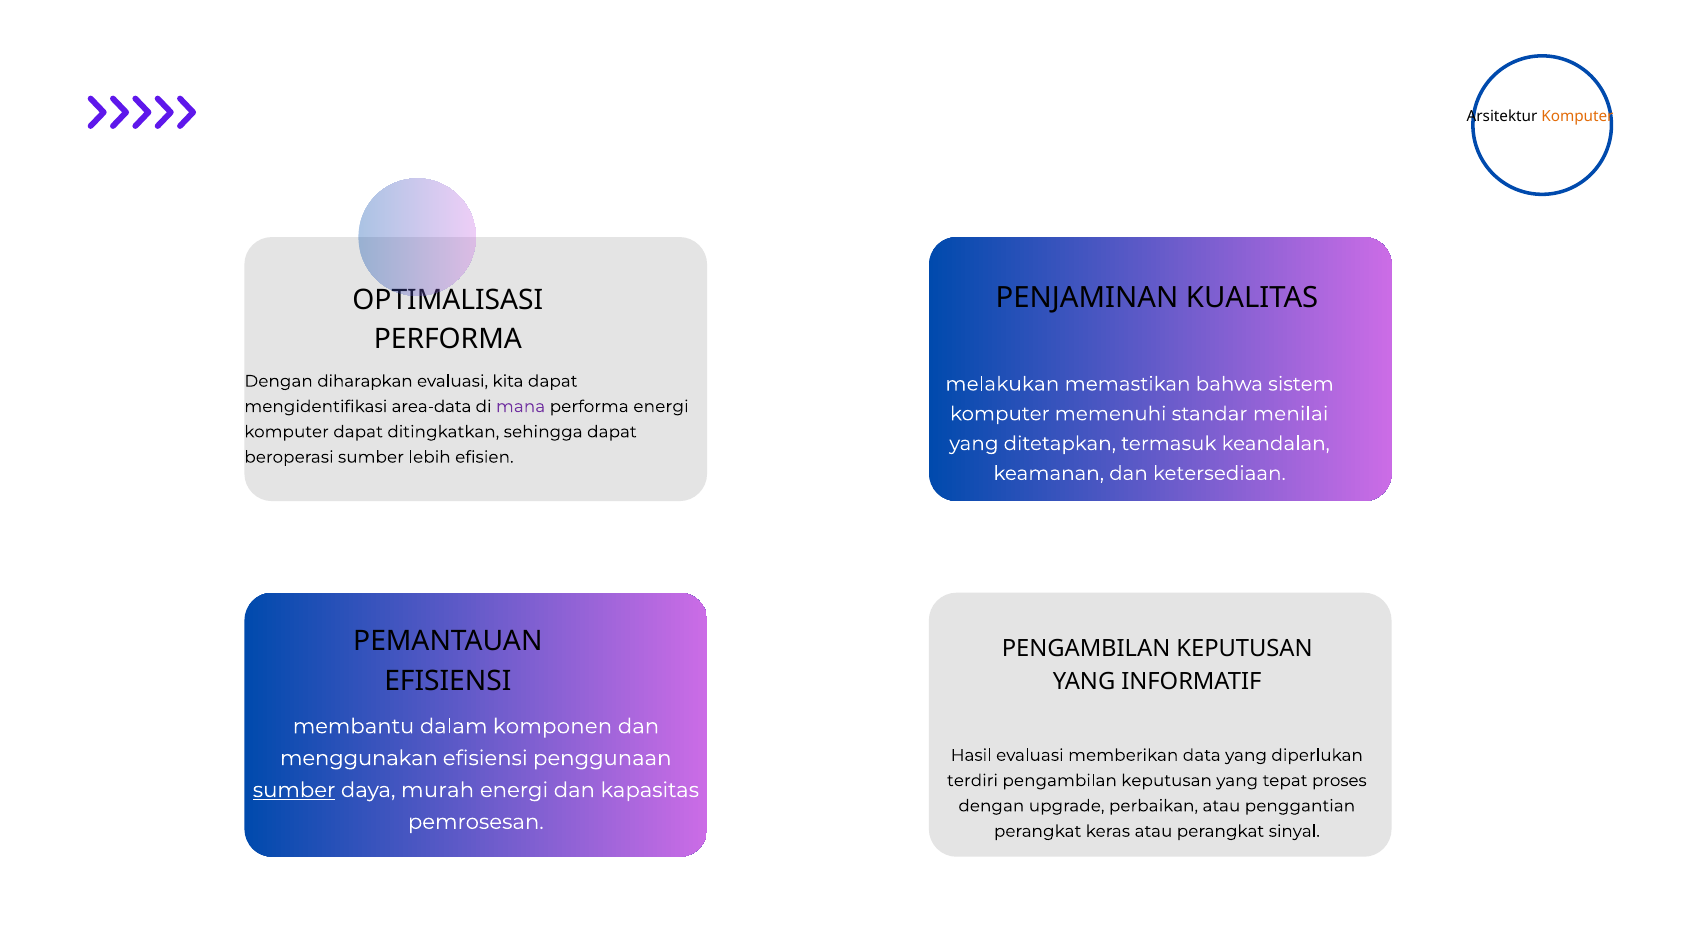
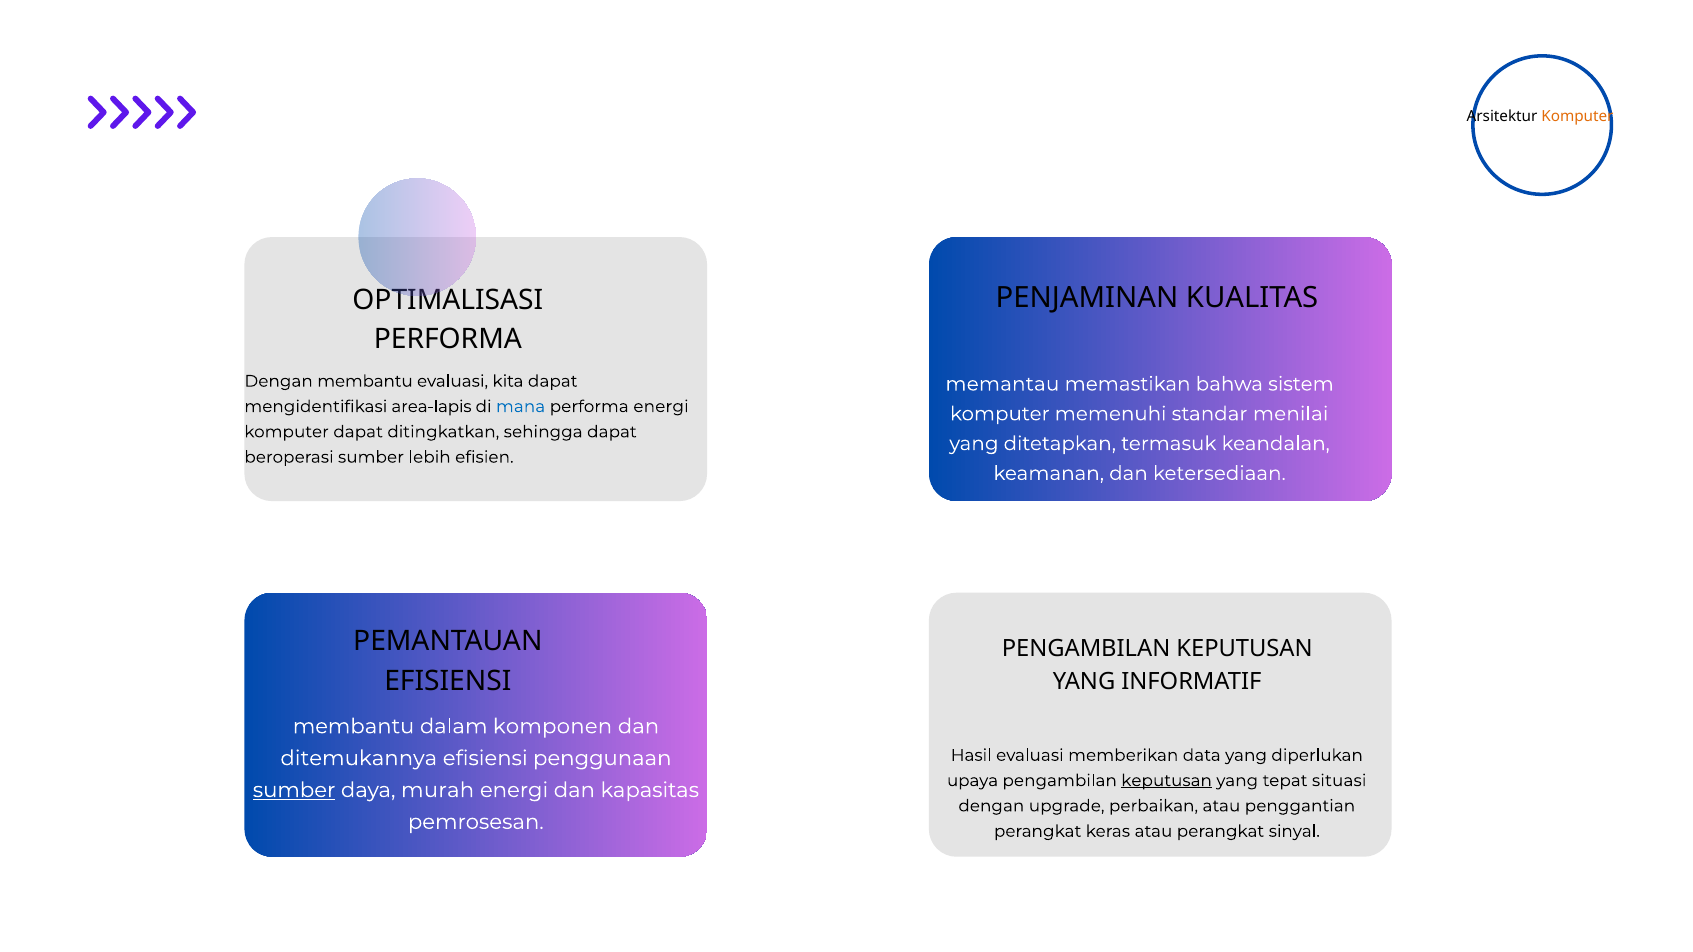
Dengan diharapkan: diharapkan -> membantu
melakukan: melakukan -> memantau
area-data: area-data -> area-lapis
mana colour: purple -> blue
menggunakan: menggunakan -> ditemukannya
terdiri: terdiri -> upaya
keputusan at (1167, 781) underline: none -> present
proses: proses -> situasi
